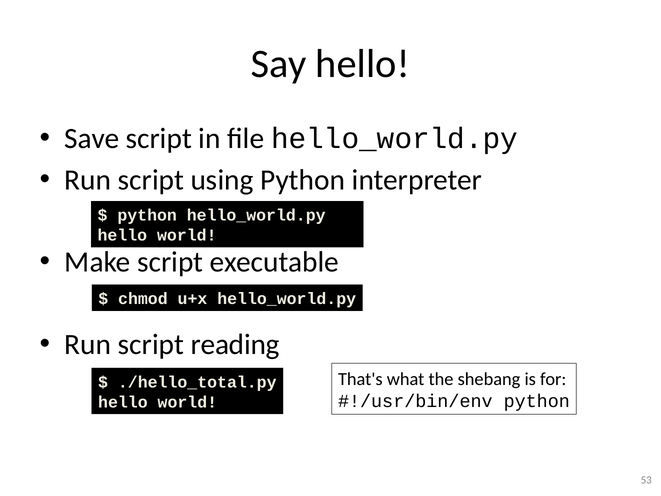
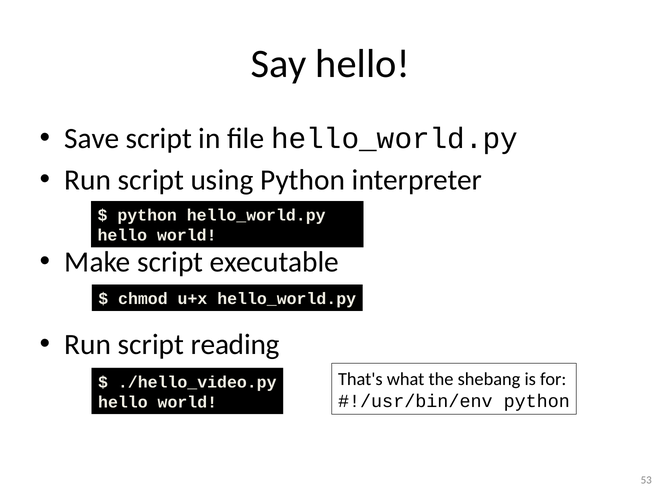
./hello_total.py: ./hello_total.py -> ./hello_video.py
